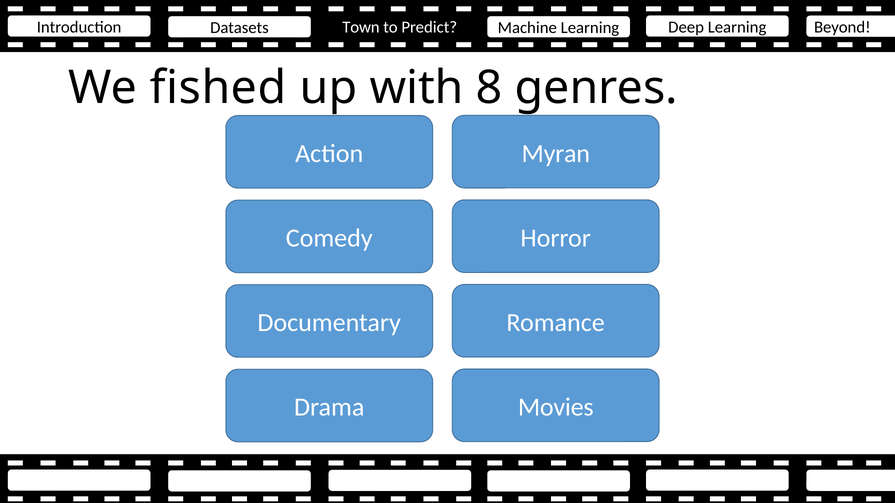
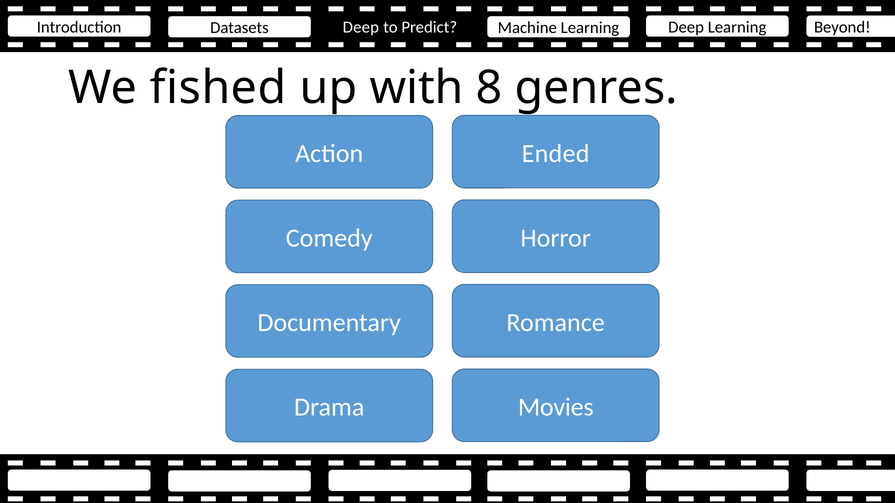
Datasets Town: Town -> Deep
Myran: Myran -> Ended
